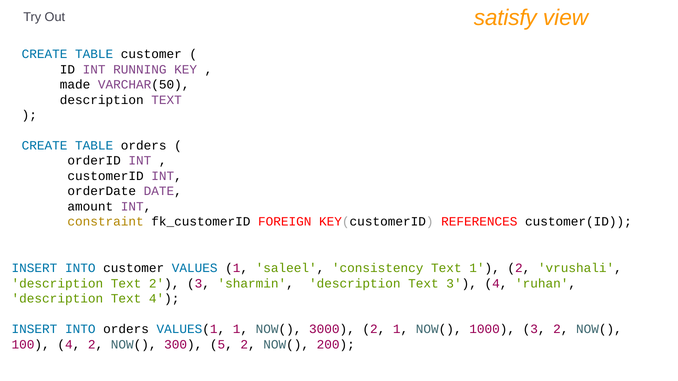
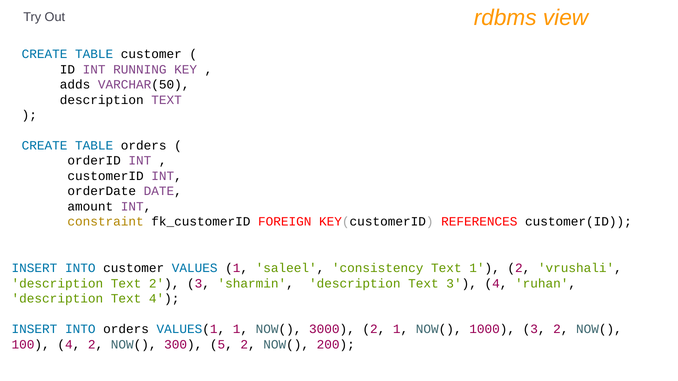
satisfy: satisfy -> rdbms
made: made -> adds
